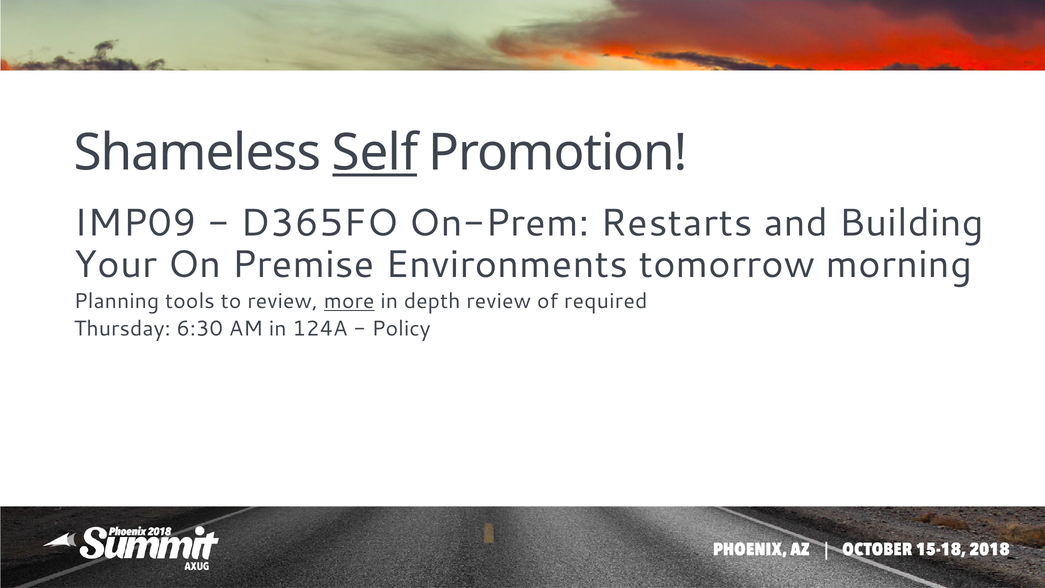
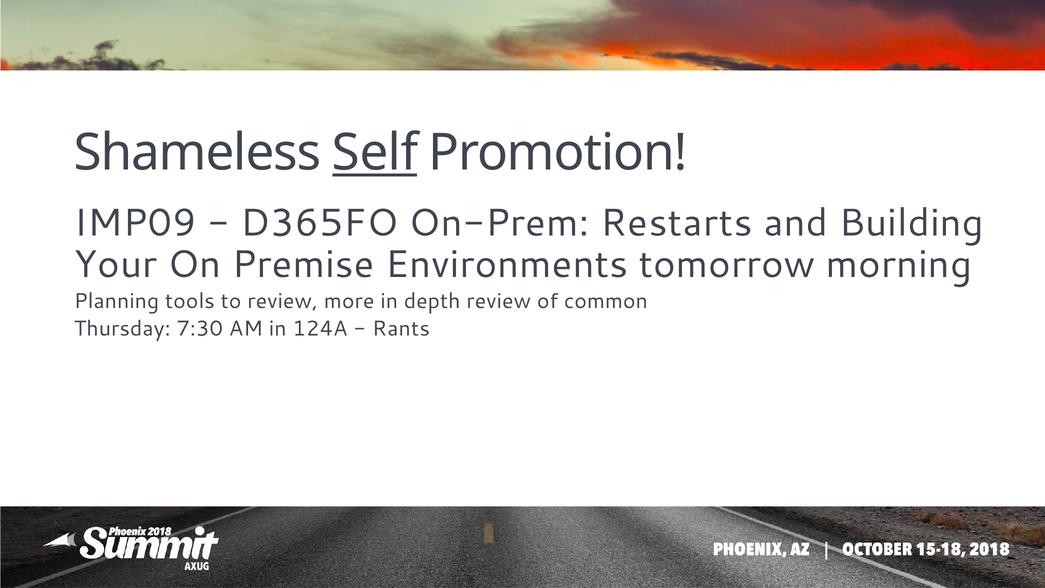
more underline: present -> none
required: required -> common
6:30: 6:30 -> 7:30
Policy: Policy -> Rants
